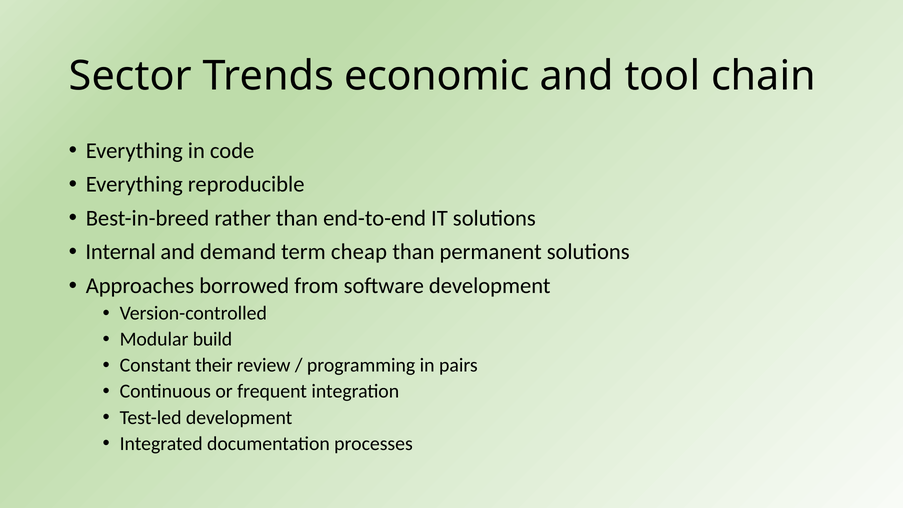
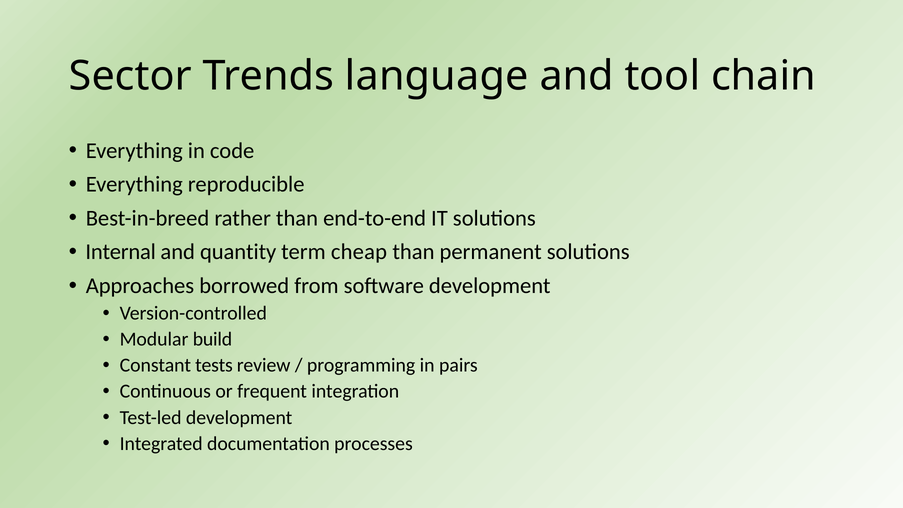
economic: economic -> language
demand: demand -> quantity
their: their -> tests
